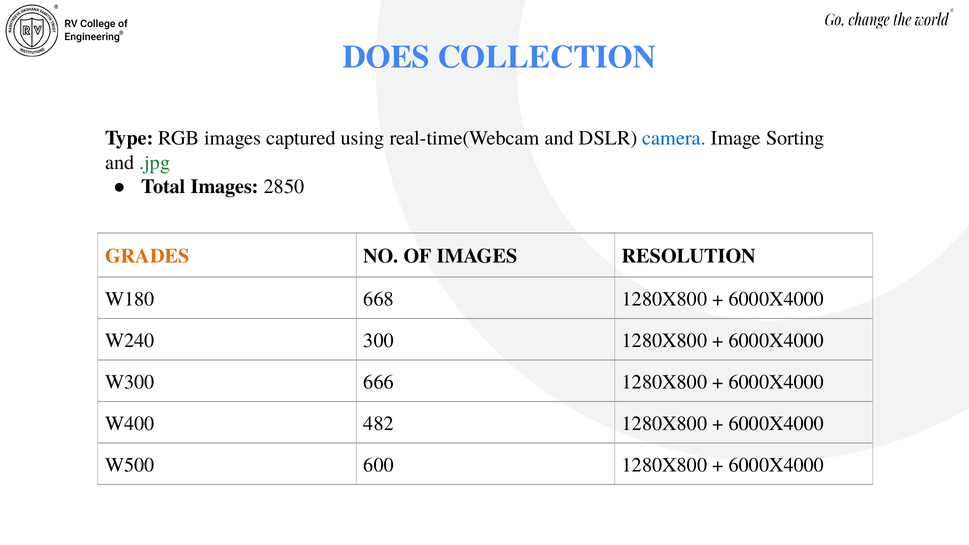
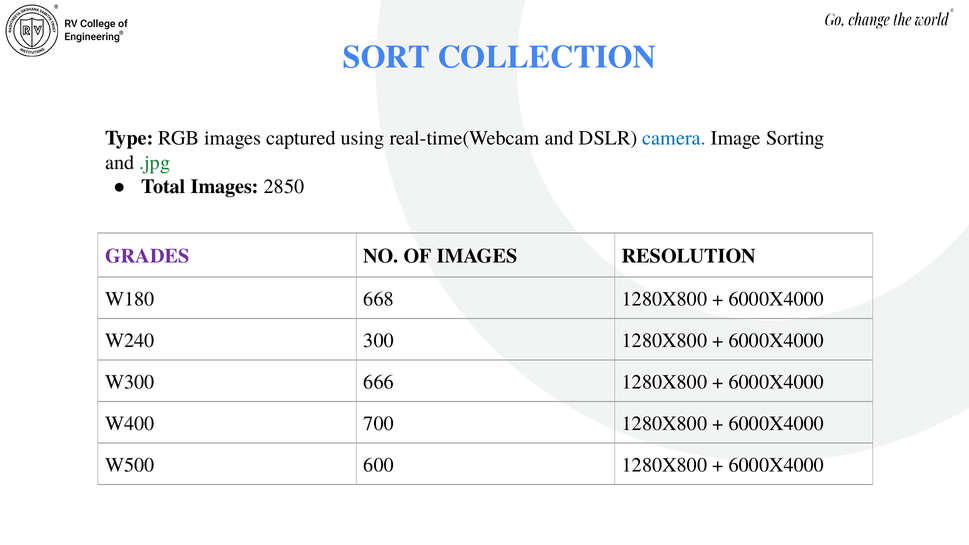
DOES: DOES -> SORT
GRADES colour: orange -> purple
482: 482 -> 700
